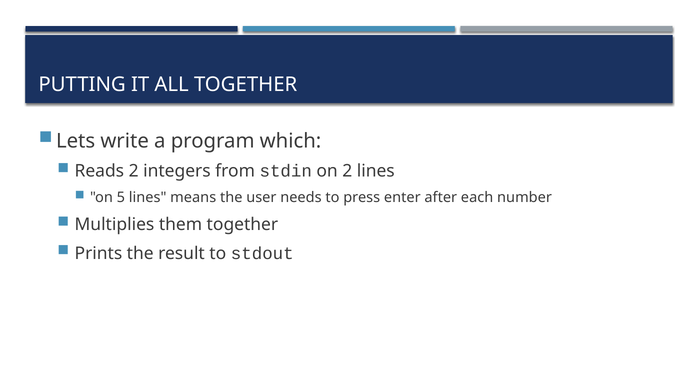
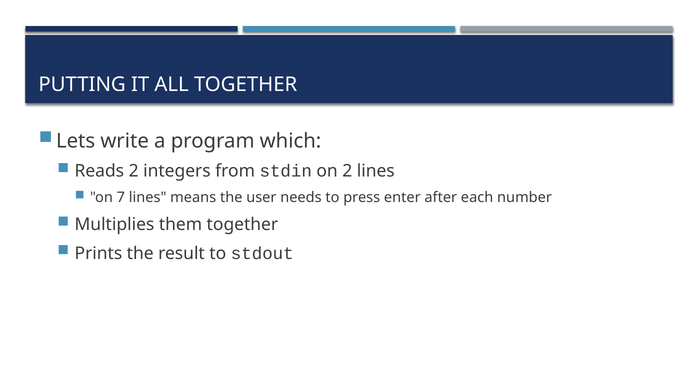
5: 5 -> 7
